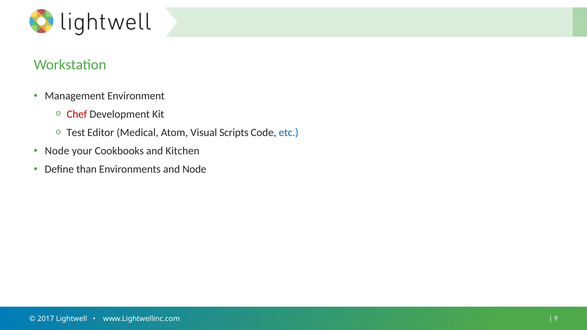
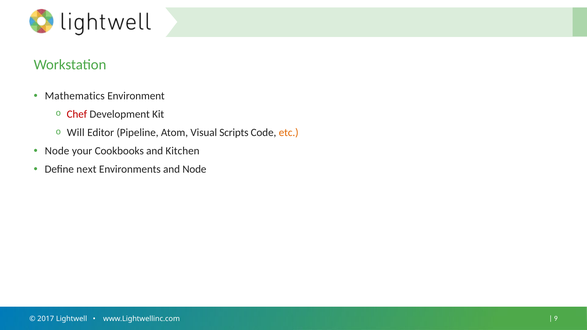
Management: Management -> Mathematics
Test: Test -> Will
Medical: Medical -> Pipeline
etc colour: blue -> orange
than: than -> next
